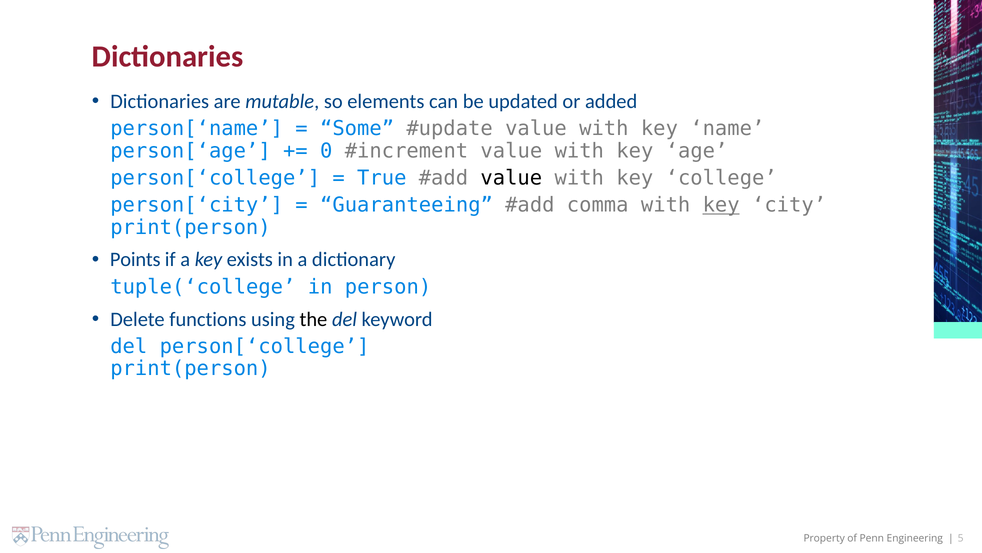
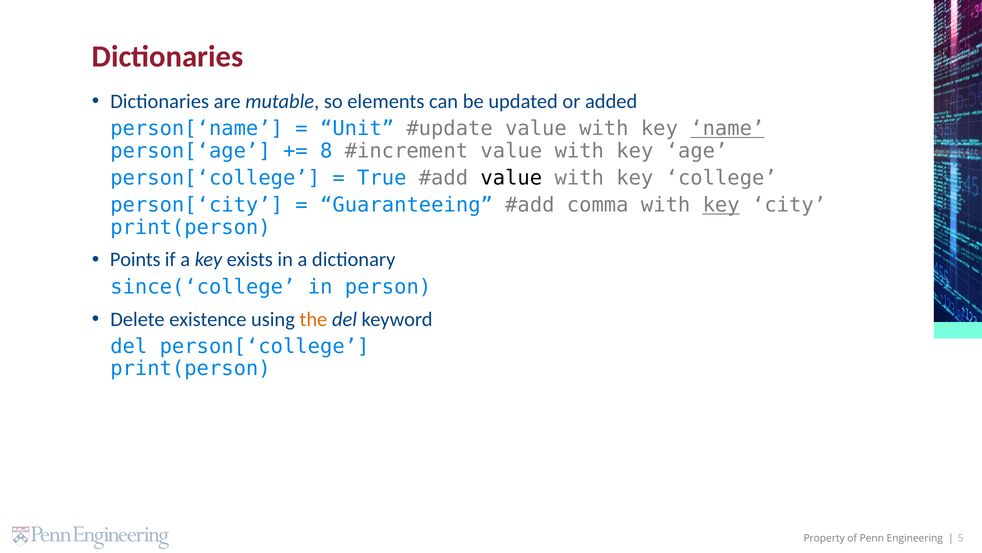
Some: Some -> Unit
name underline: none -> present
0: 0 -> 8
tuple(‘college: tuple(‘college -> since(‘college
functions: functions -> existence
the colour: black -> orange
